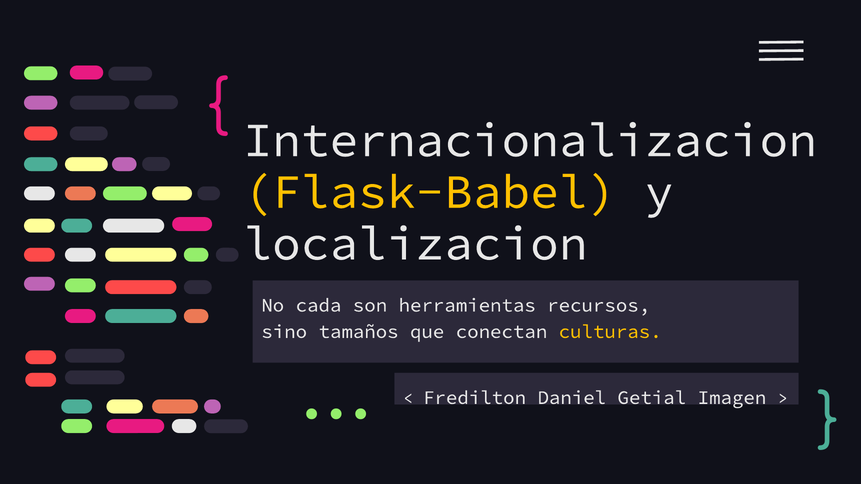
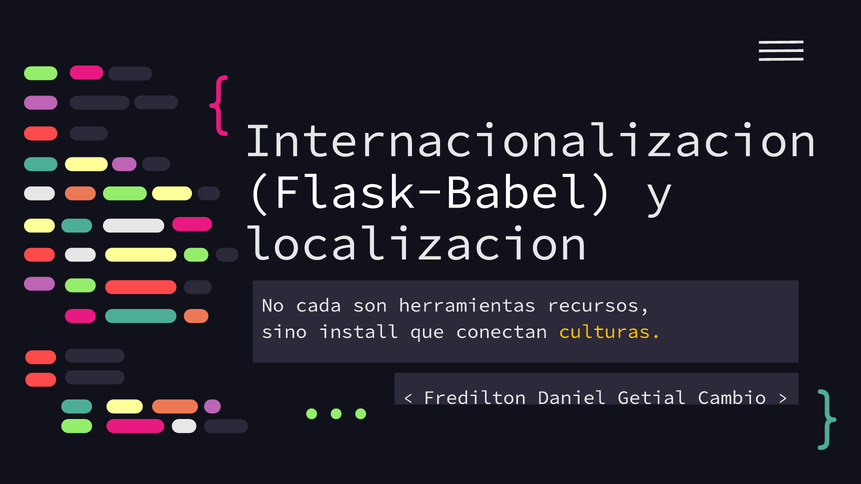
Flask-Babel colour: yellow -> white
tamaños: tamaños -> install
Imagen: Imagen -> Cambio
